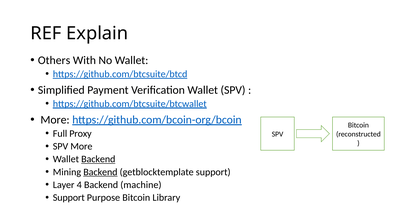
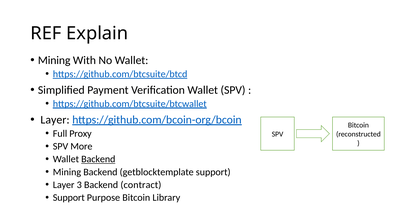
Others at (54, 60): Others -> Mining
More at (55, 120): More -> Layer
Backend at (100, 172) underline: present -> none
4: 4 -> 3
machine: machine -> contract
